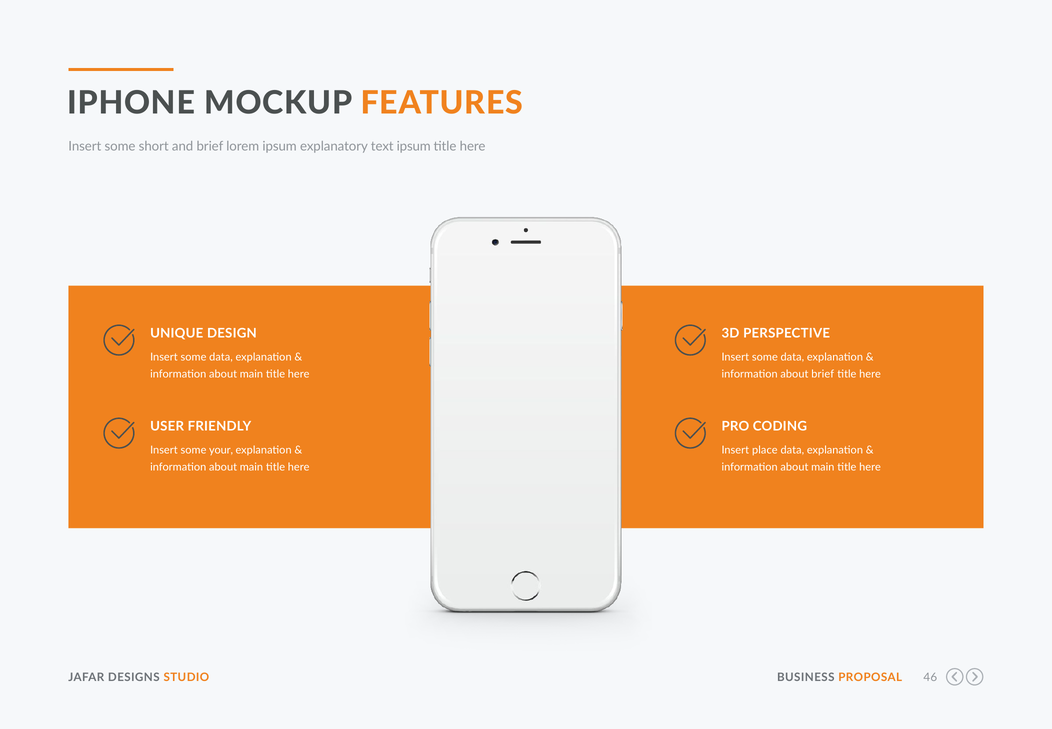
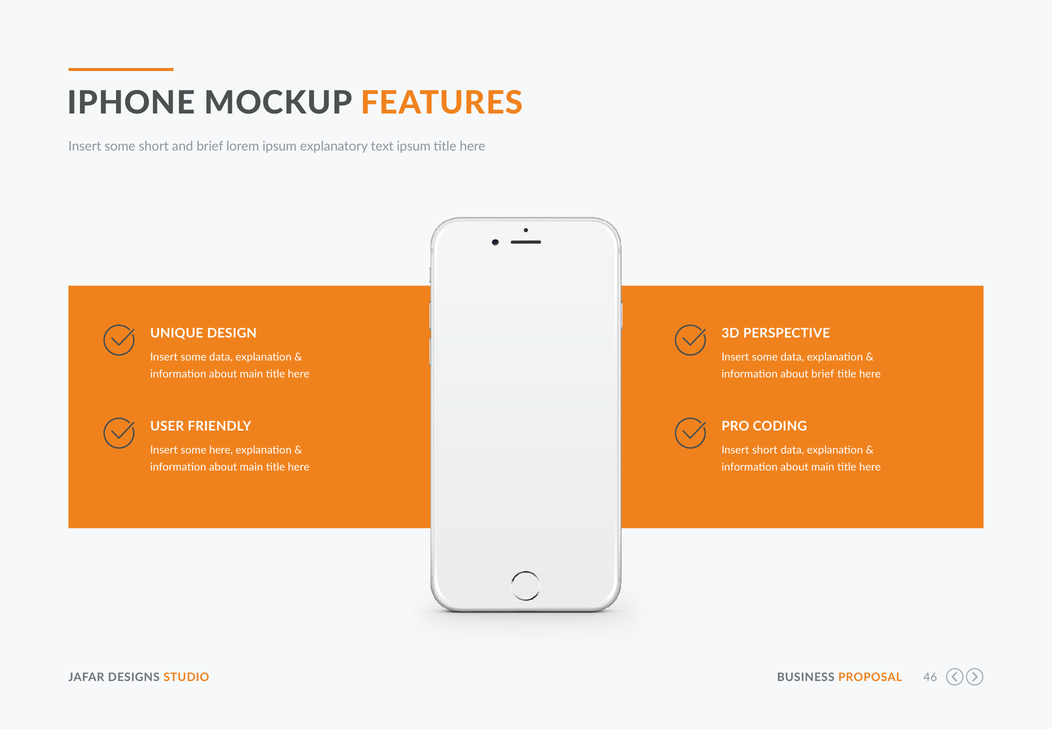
some your: your -> here
Insert place: place -> short
